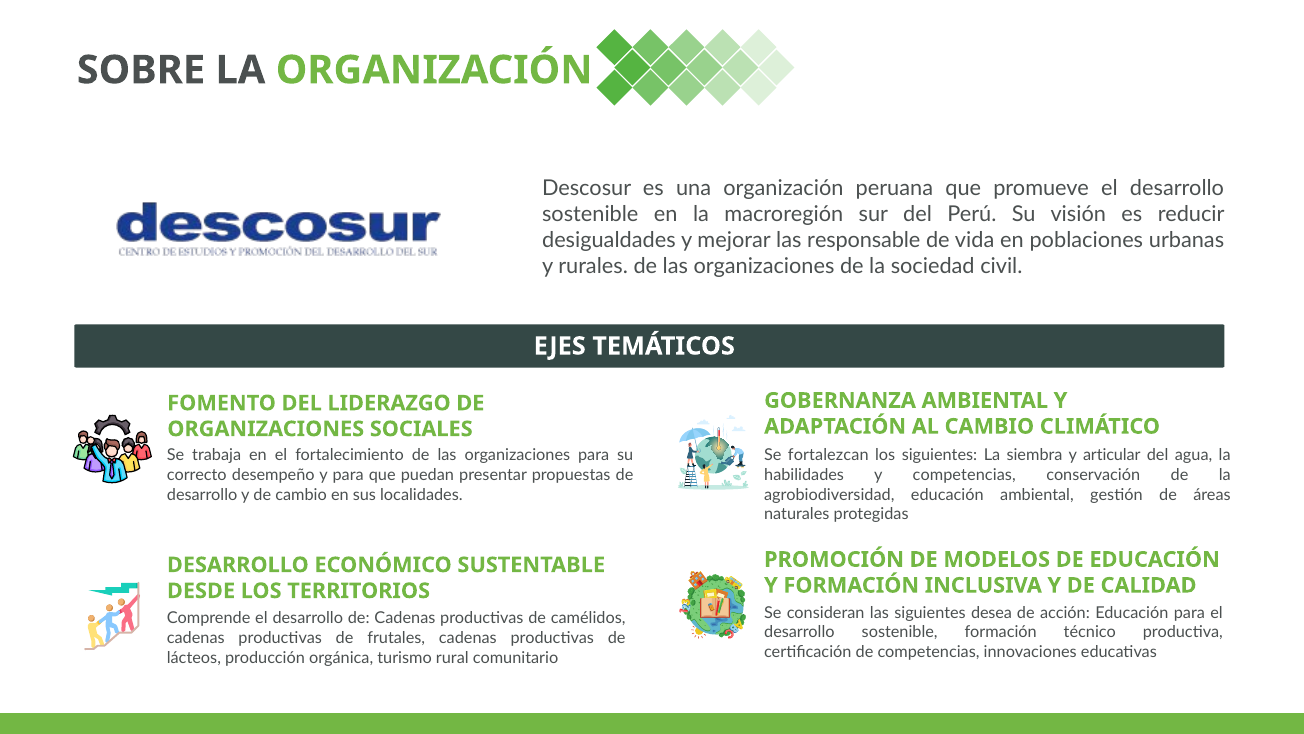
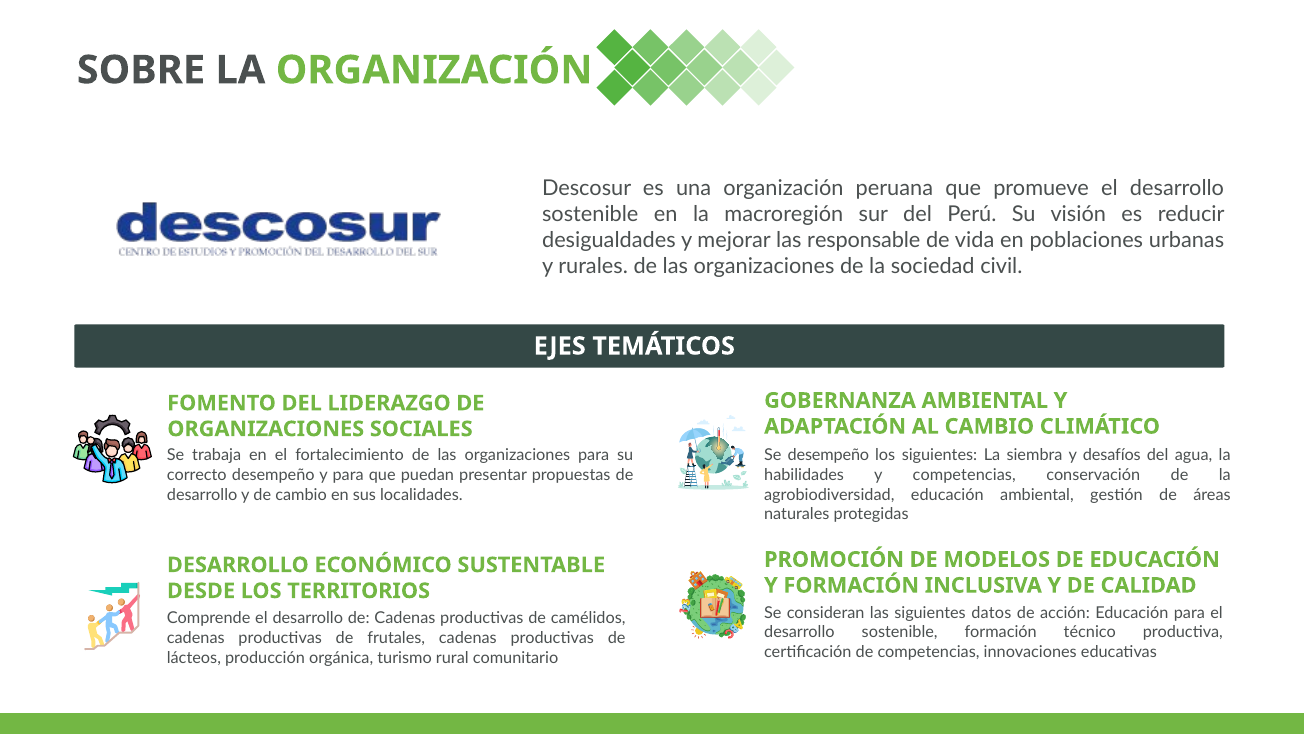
Se fortalezcan: fortalezcan -> desempeño
articular: articular -> desafíos
desea: desea -> datos
